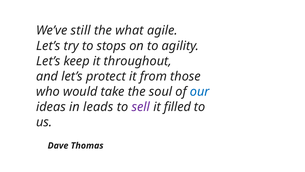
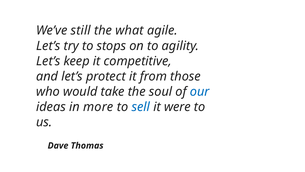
throughout: throughout -> competitive
leads: leads -> more
sell colour: purple -> blue
filled: filled -> were
